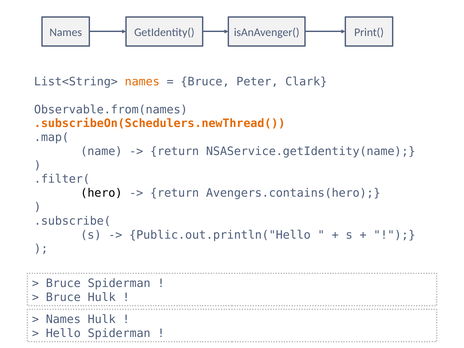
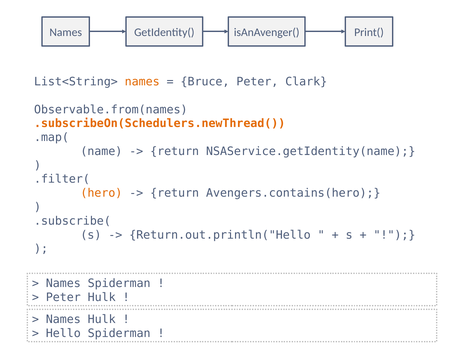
hero colour: black -> orange
Public.out.println("Hello: Public.out.println("Hello -> Return.out.println("Hello
Bruce at (63, 283): Bruce -> Names
Bruce at (63, 297): Bruce -> Peter
